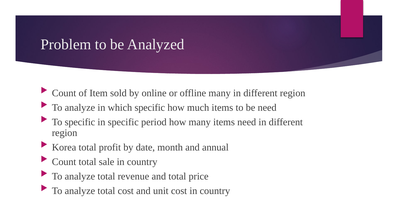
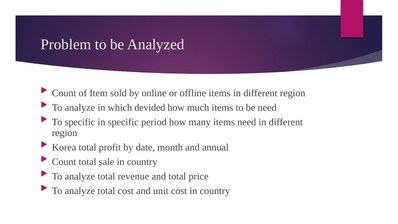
offline many: many -> items
which specific: specific -> devided
